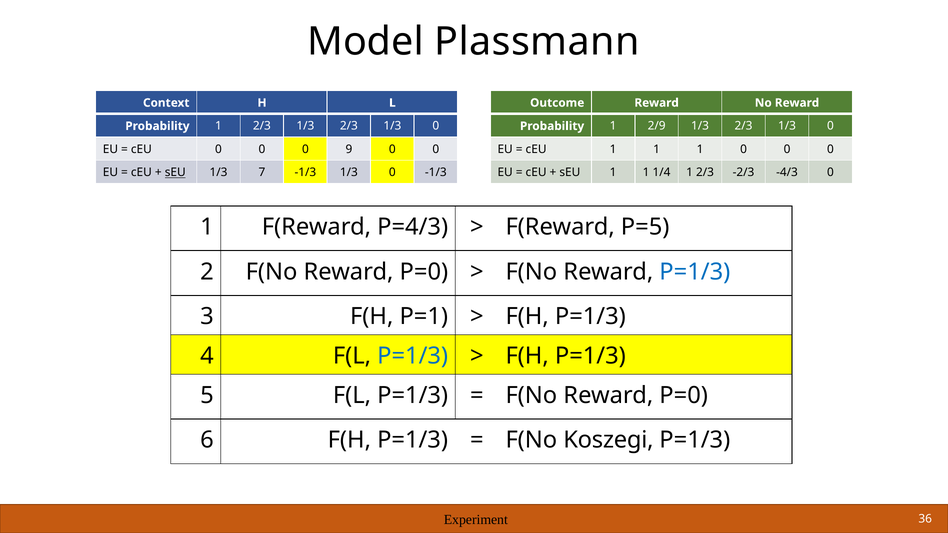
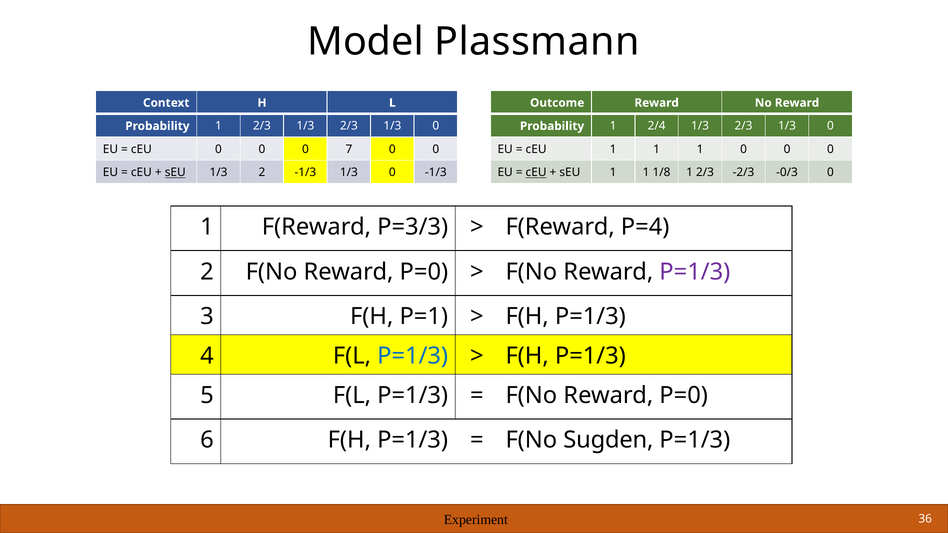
2/9: 2/9 -> 2/4
9: 9 -> 7
1/3 7: 7 -> 2
cEU at (536, 173) underline: none -> present
1/4: 1/4 -> 1/8
-4/3: -4/3 -> -0/3
P=4/3: P=4/3 -> P=3/3
P=5: P=5 -> P=4
P=1/3 at (695, 272) colour: blue -> purple
Koszegi: Koszegi -> Sugden
